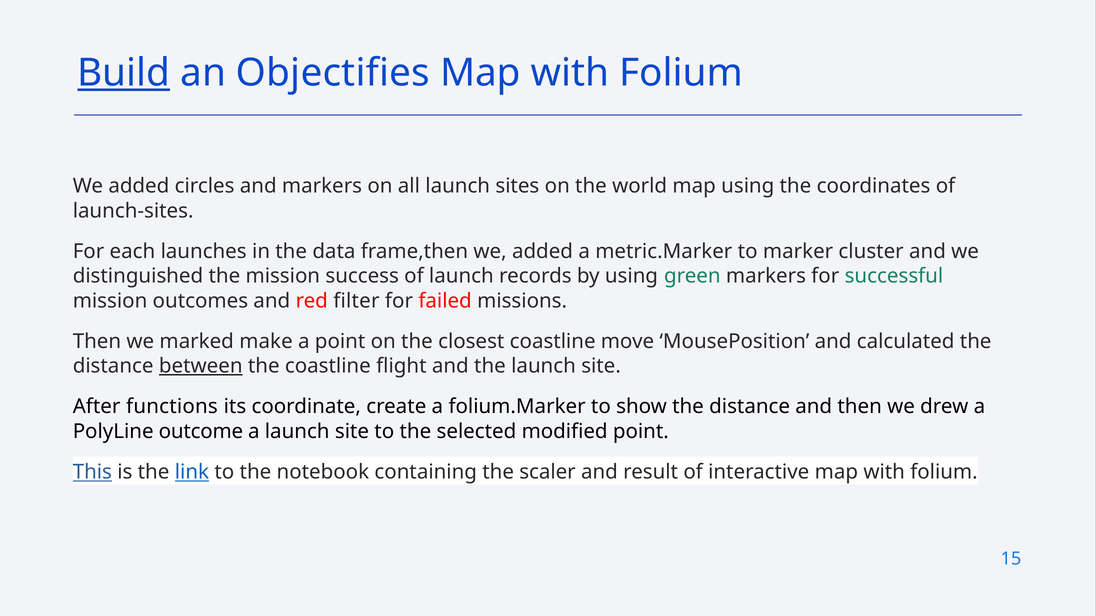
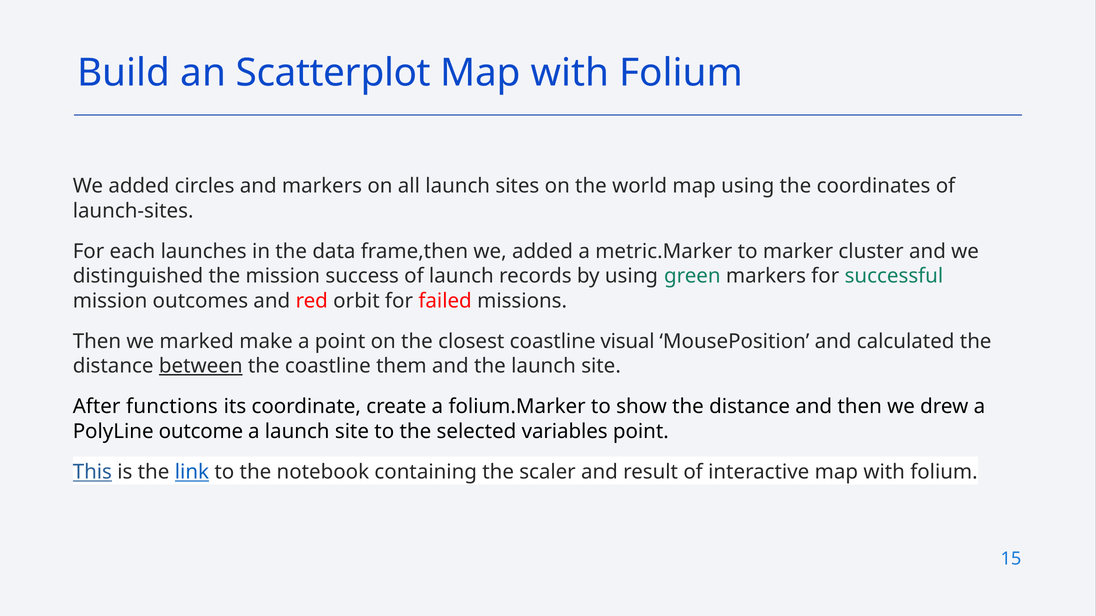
Build underline: present -> none
Objectifies: Objectifies -> Scatterplot
filter: filter -> orbit
move: move -> visual
flight: flight -> them
modified: modified -> variables
